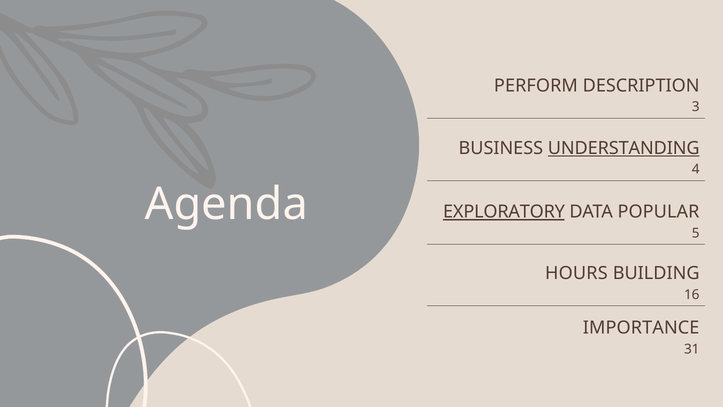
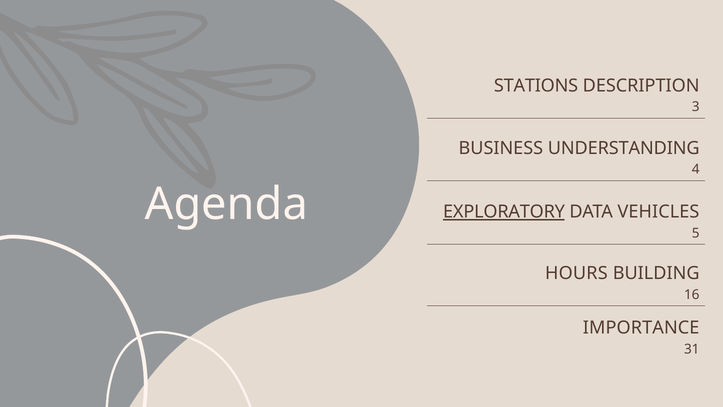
PERFORM: PERFORM -> STATIONS
UNDERSTANDING underline: present -> none
POPULAR: POPULAR -> VEHICLES
